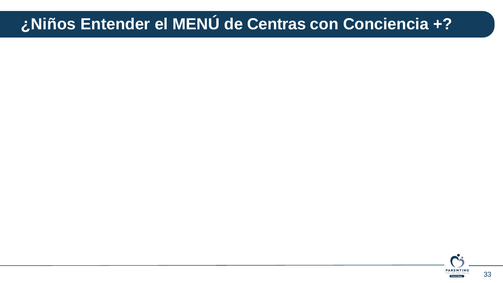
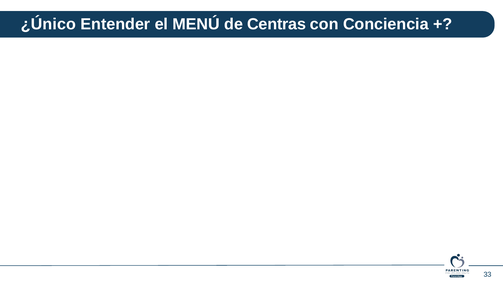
¿Niños: ¿Niños -> ¿Único
